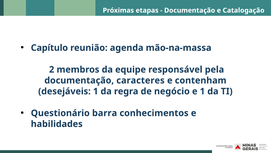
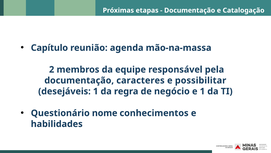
contenham: contenham -> possibilitar
barra: barra -> nome
